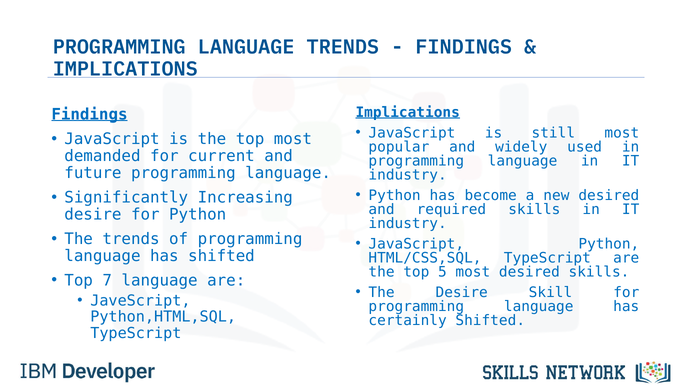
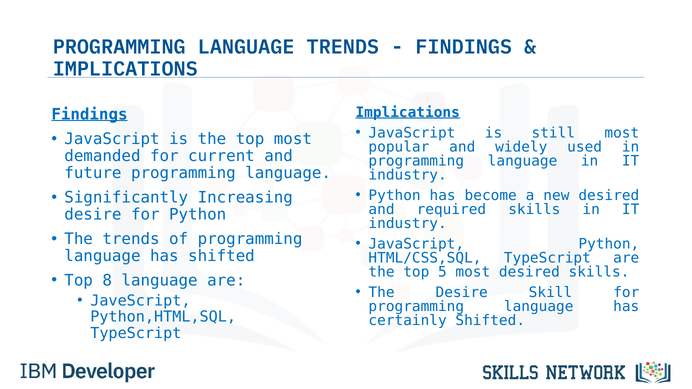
7: 7 -> 8
